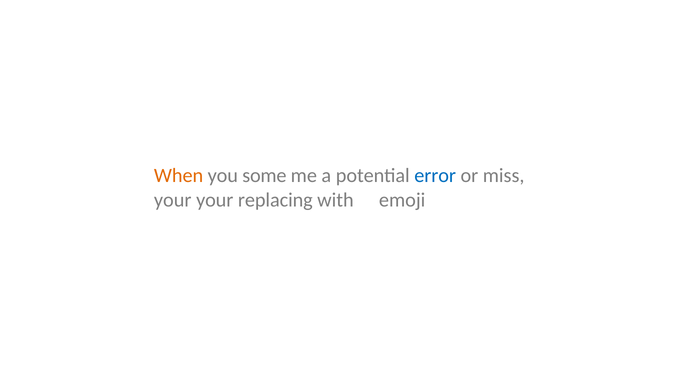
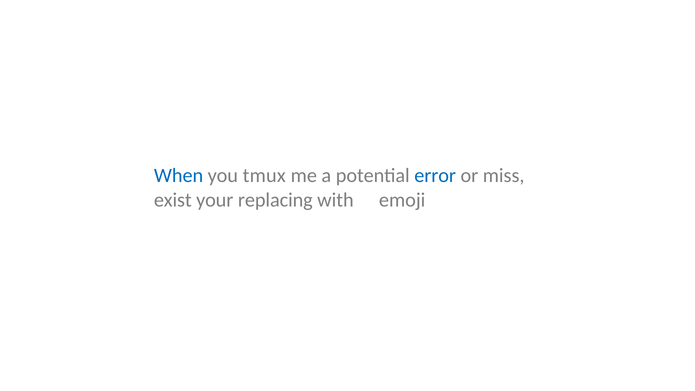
When colour: orange -> blue
some: some -> tmux
your at (173, 200): your -> exist
